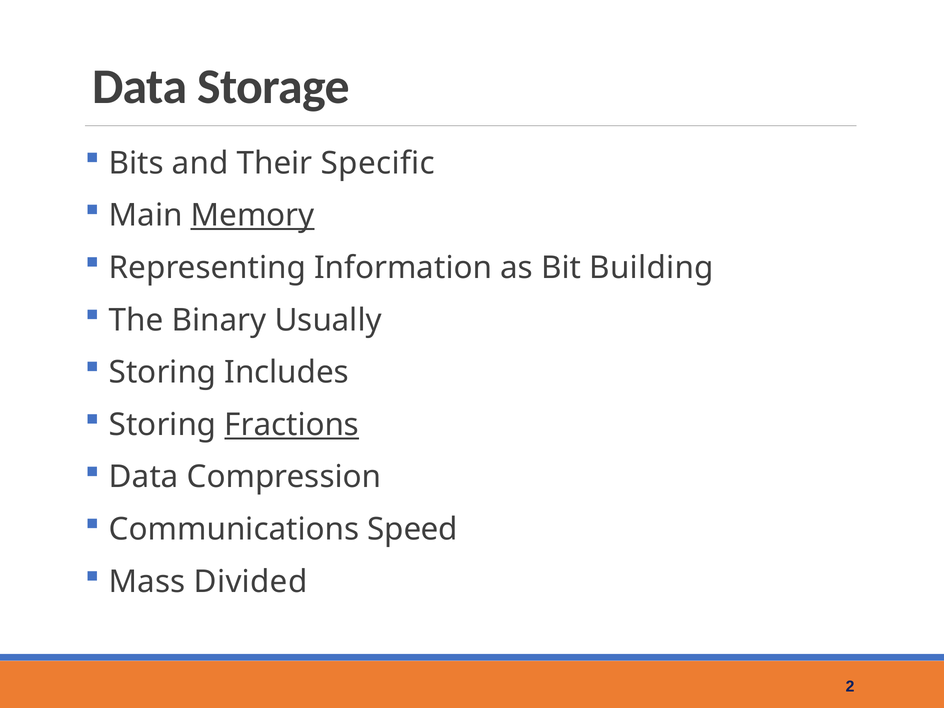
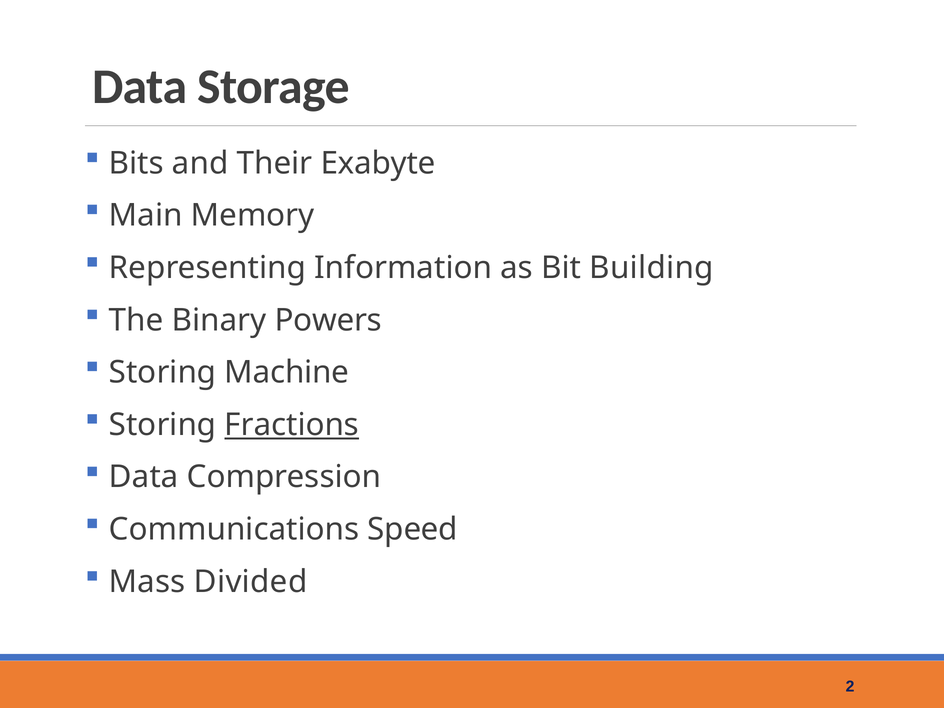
Specific: Specific -> Exabyte
Memory underline: present -> none
Usually: Usually -> Powers
Includes: Includes -> Machine
